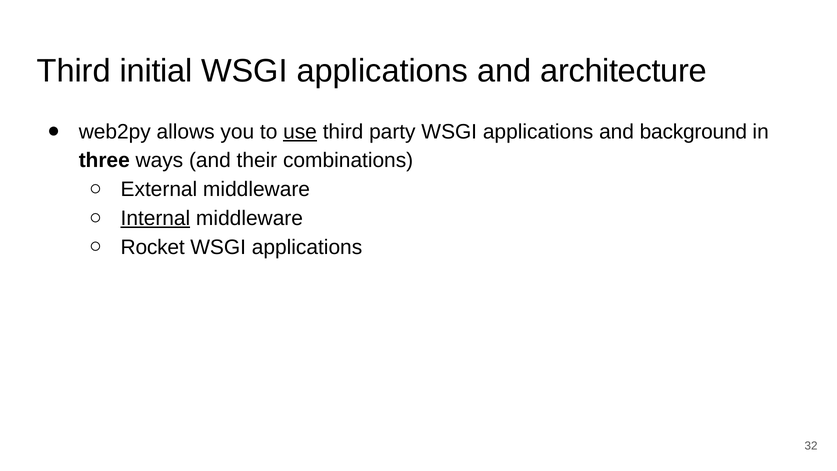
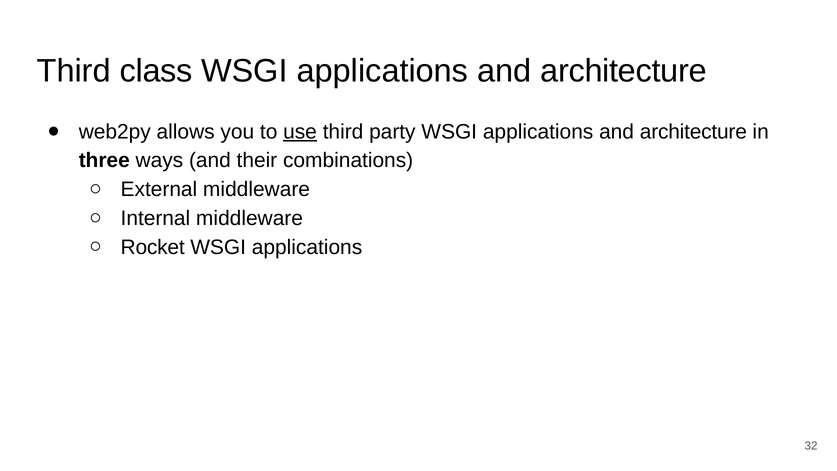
initial: initial -> class
background at (693, 132): background -> architecture
Internal underline: present -> none
